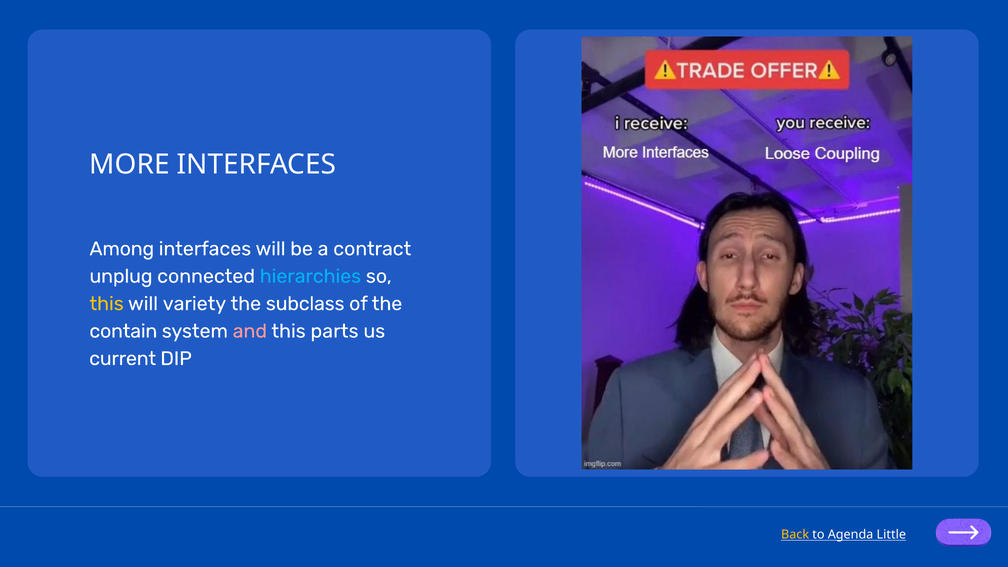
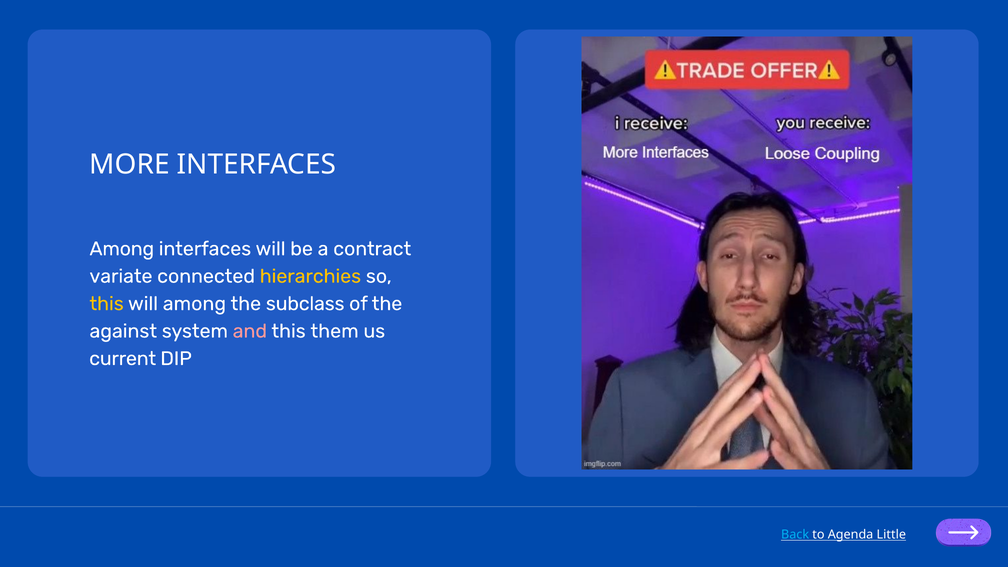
unplug: unplug -> variate
hierarchies colour: light blue -> yellow
will variety: variety -> among
contain: contain -> against
parts: parts -> them
Back colour: yellow -> light blue
